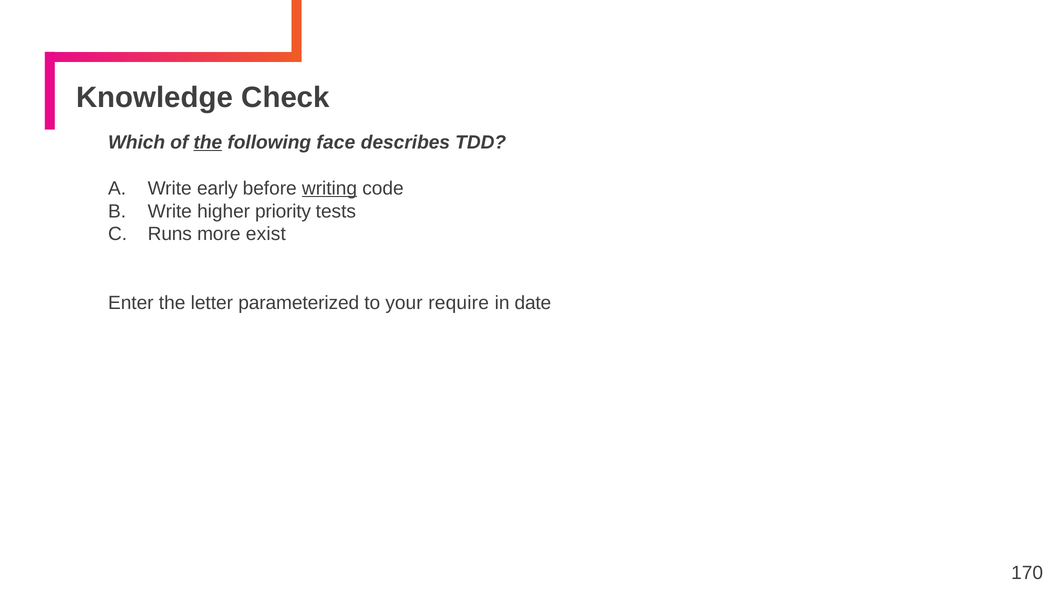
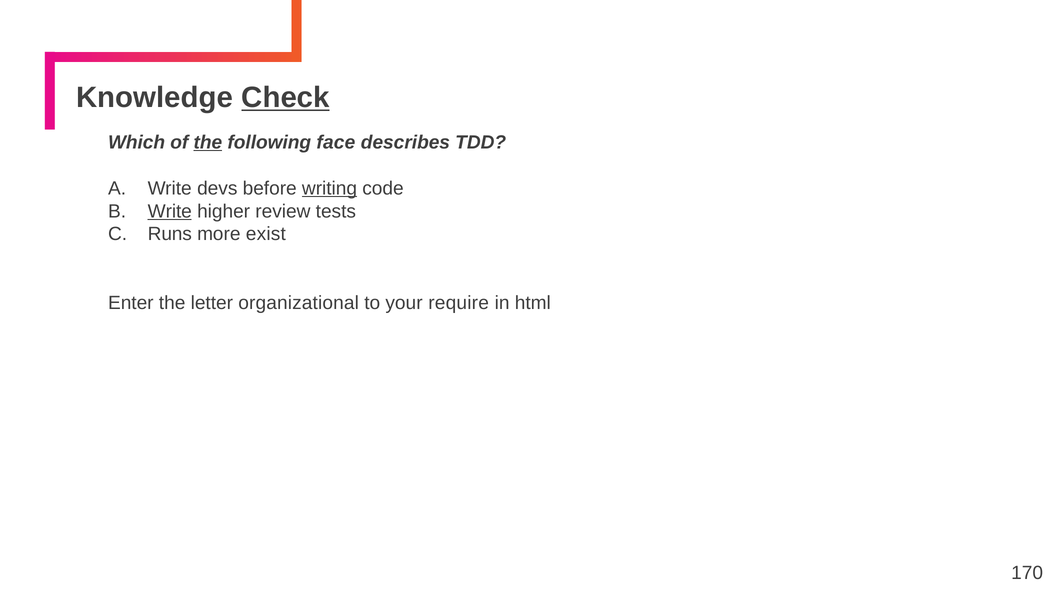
Check underline: none -> present
early: early -> devs
Write at (170, 211) underline: none -> present
priority: priority -> review
parameterized: parameterized -> organizational
date: date -> html
